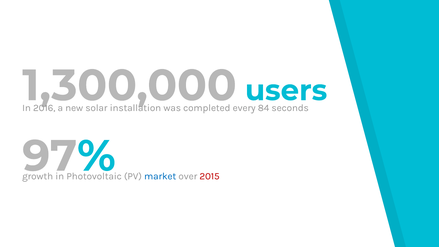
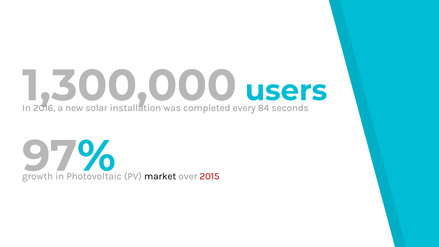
market colour: blue -> black
